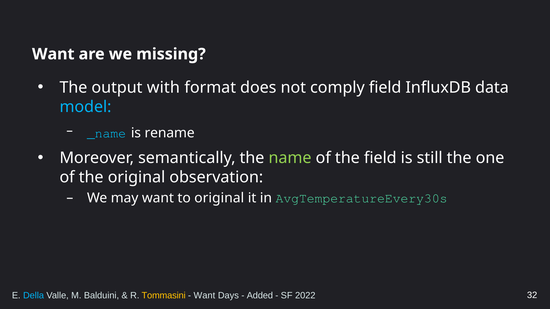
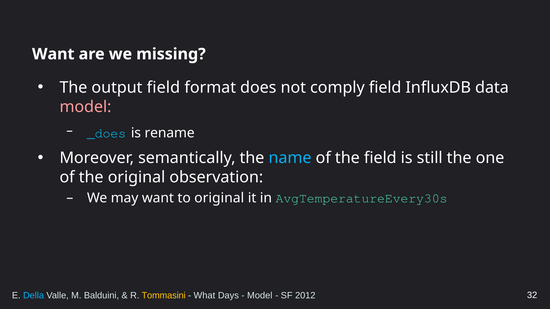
output with: with -> field
model at (85, 107) colour: light blue -> pink
_name: _name -> _does
name colour: light green -> light blue
Want at (204, 296): Want -> What
Added at (260, 296): Added -> Model
2022: 2022 -> 2012
